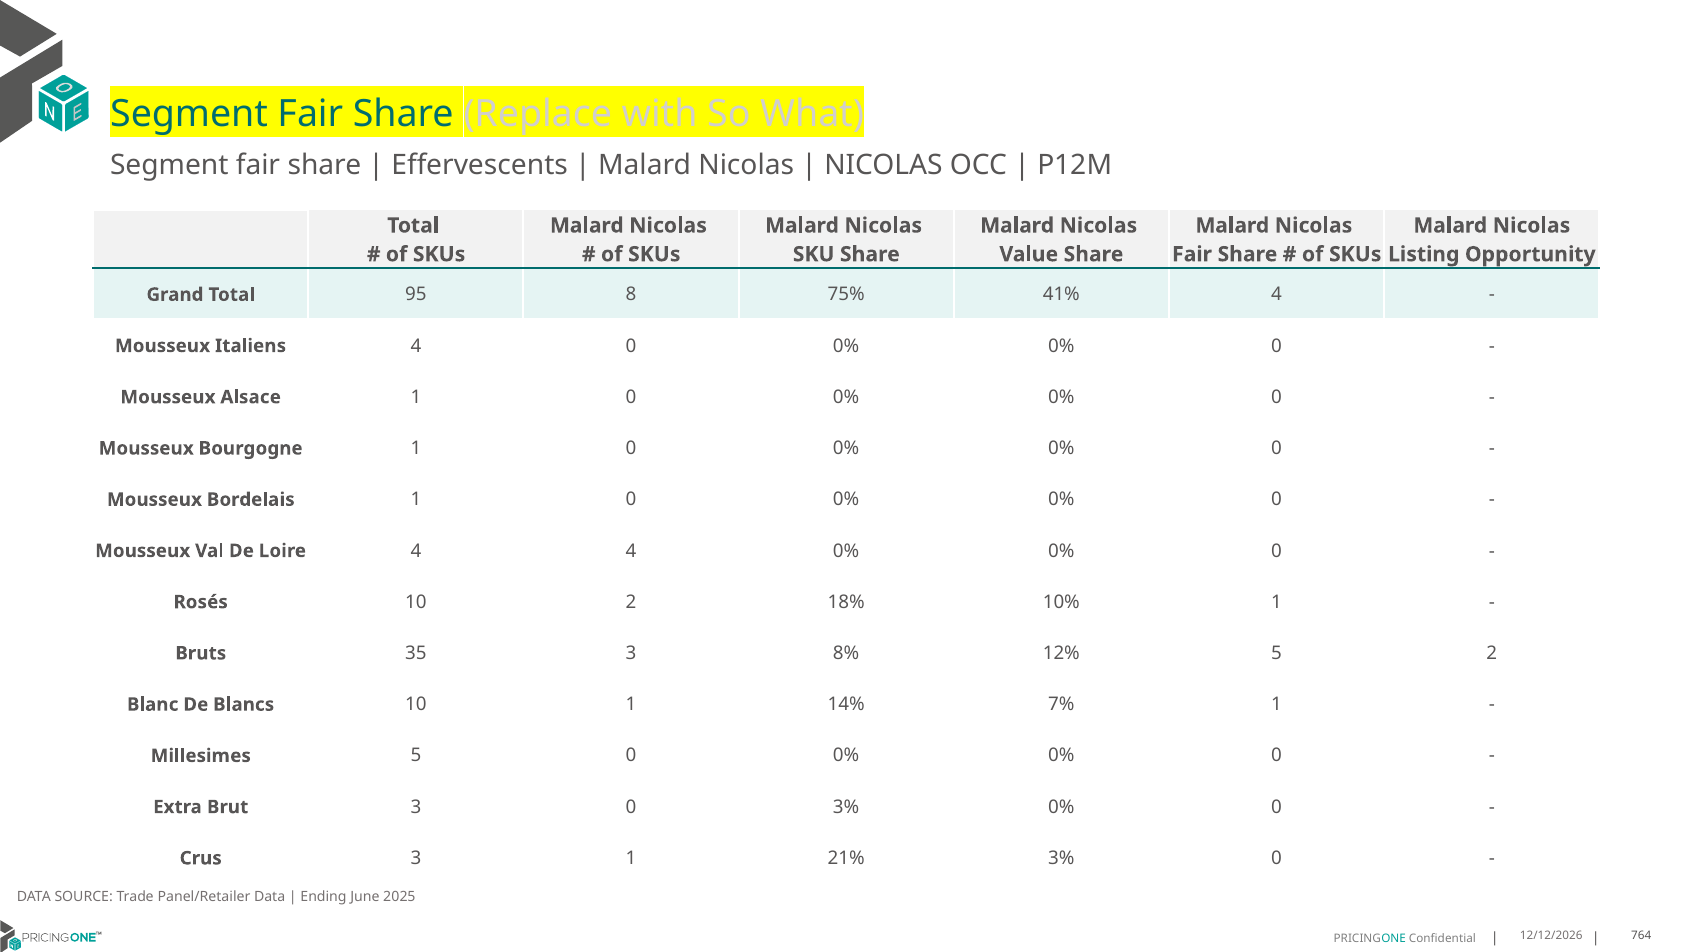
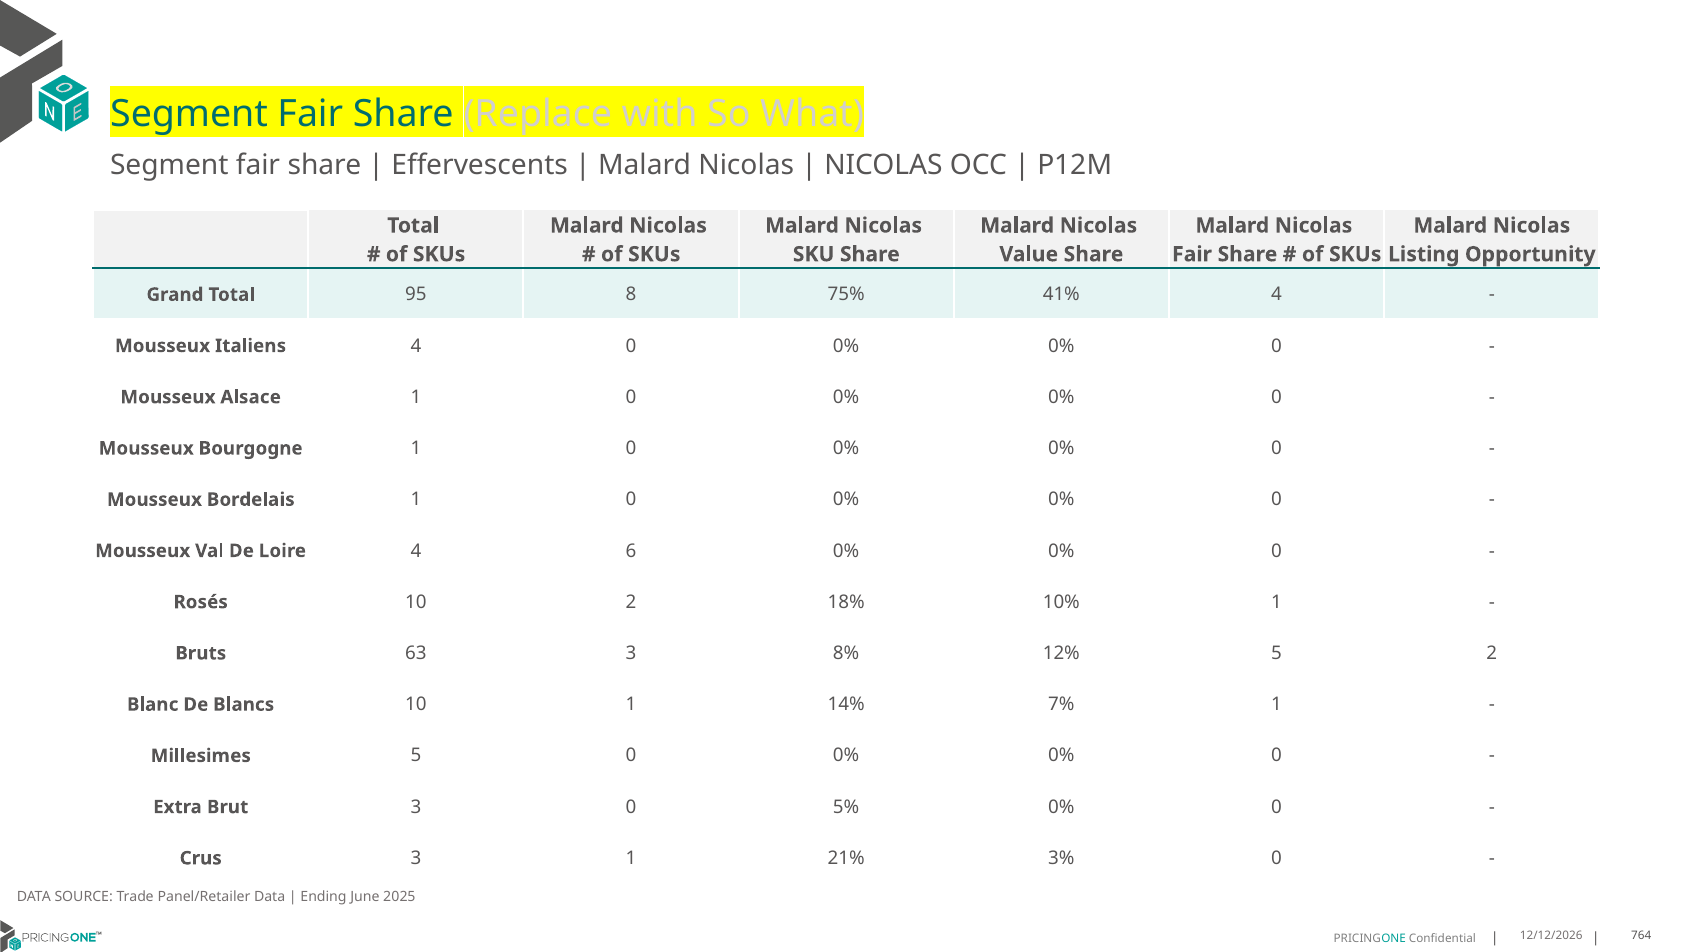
4 4: 4 -> 6
35: 35 -> 63
0 3%: 3% -> 5%
